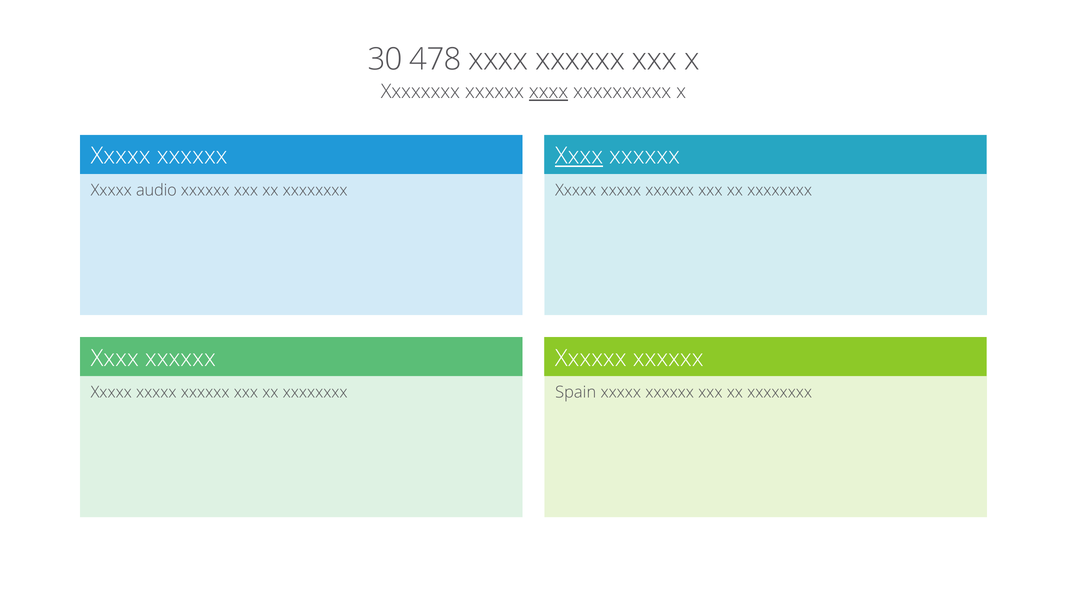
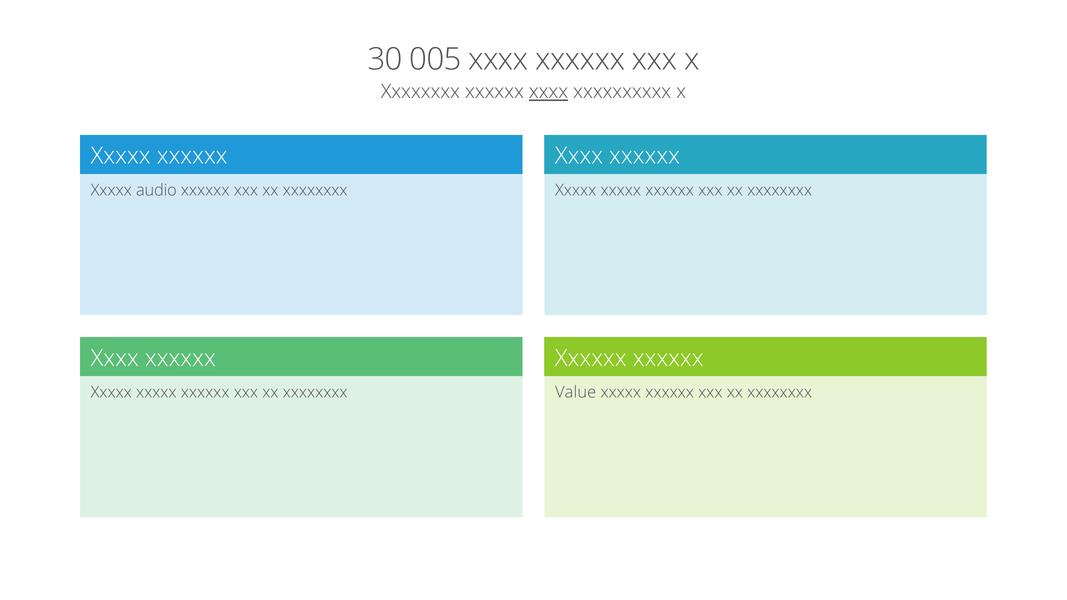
478: 478 -> 005
Xxxx at (579, 156) underline: present -> none
Spain: Spain -> Value
